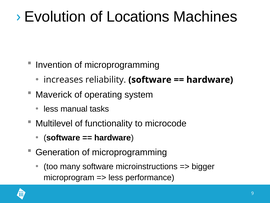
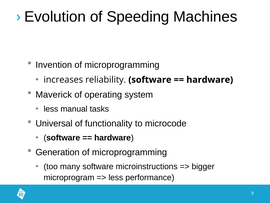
Locations: Locations -> Speeding
Multilevel: Multilevel -> Universal
